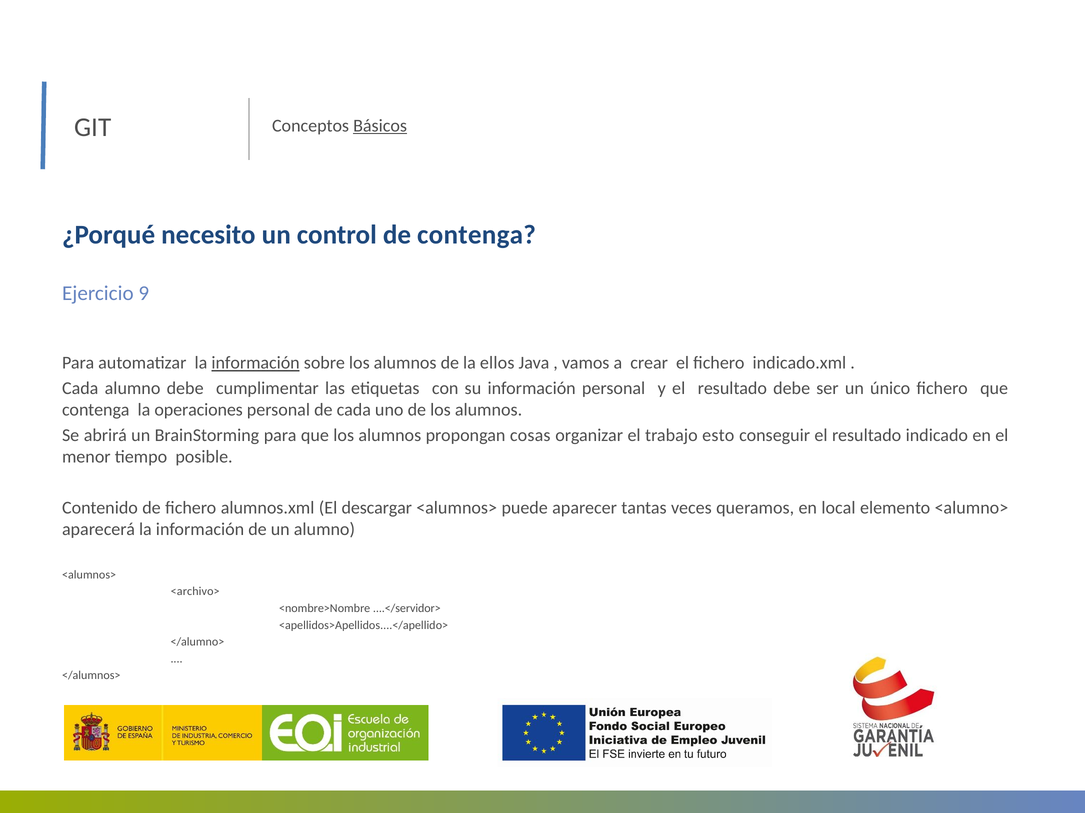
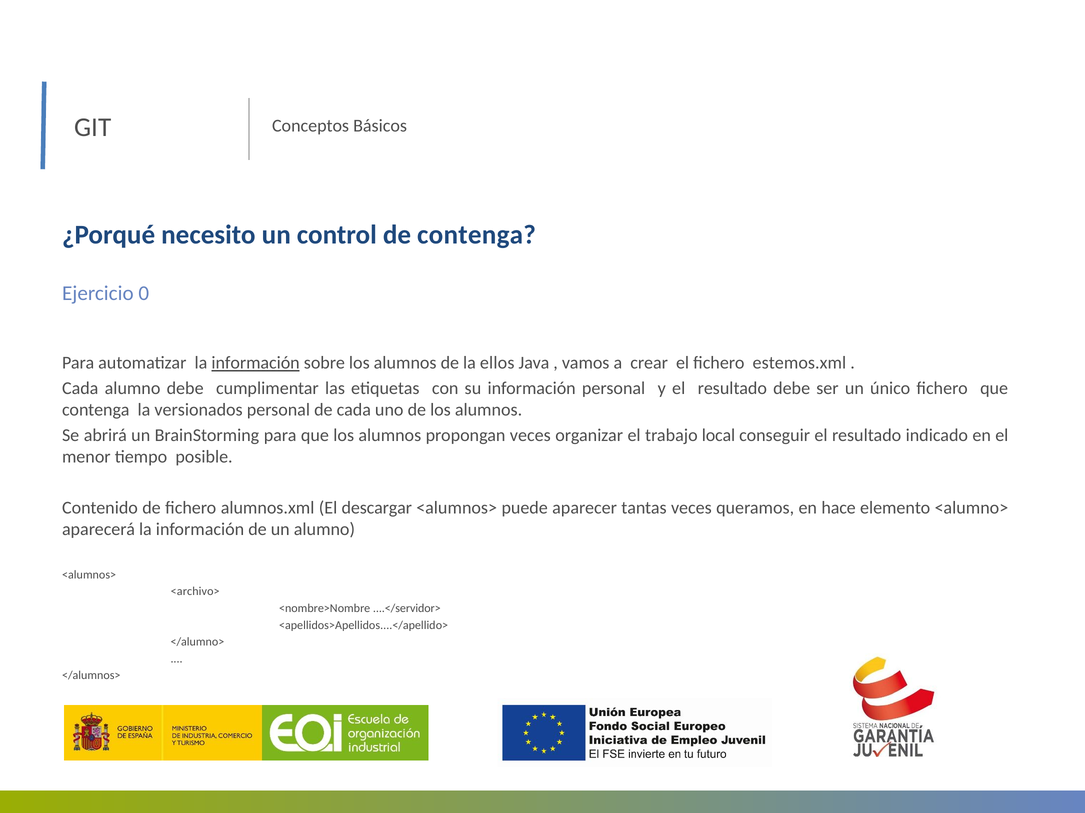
Básicos underline: present -> none
9: 9 -> 0
indicado.xml: indicado.xml -> estemos.xml
operaciones: operaciones -> versionados
propongan cosas: cosas -> veces
esto: esto -> local
local: local -> hace
